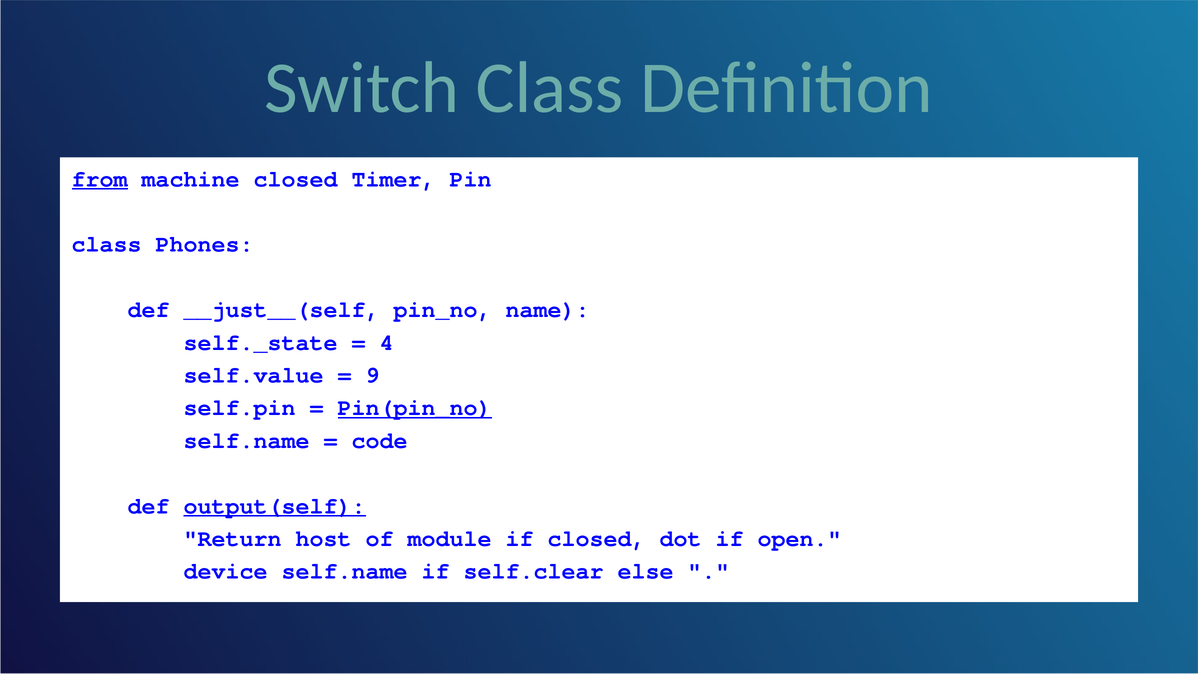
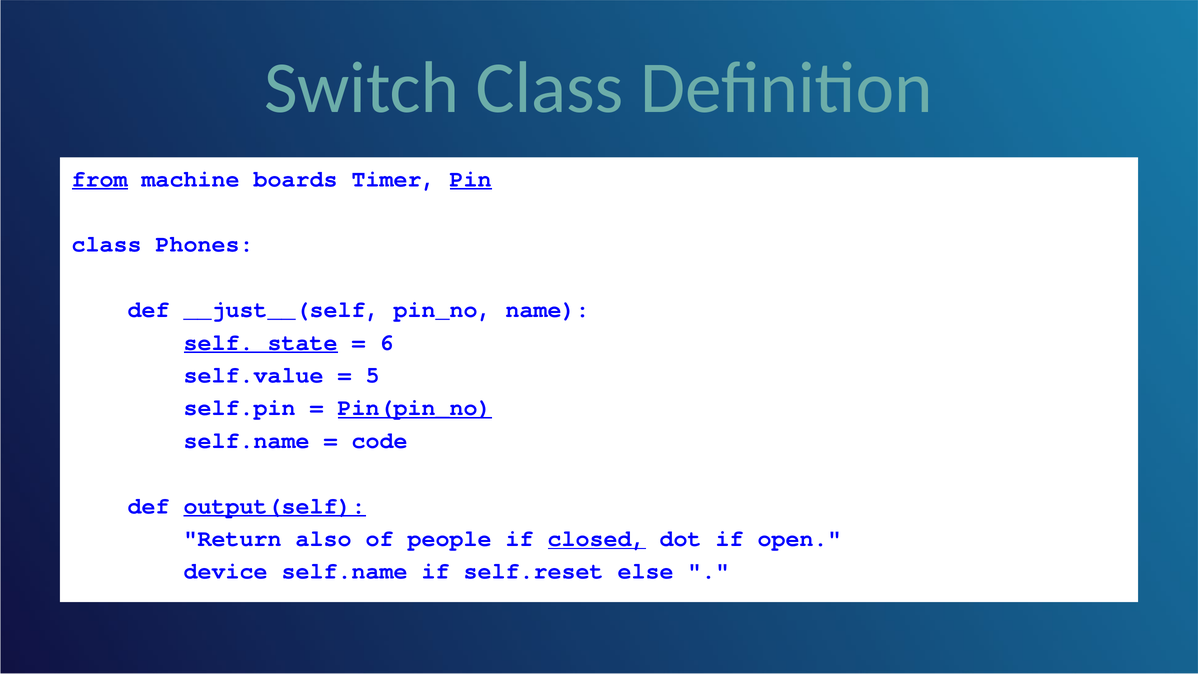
machine closed: closed -> boards
Pin underline: none -> present
self._state underline: none -> present
4: 4 -> 6
9: 9 -> 5
host: host -> also
module: module -> people
closed at (597, 538) underline: none -> present
self.clear: self.clear -> self.reset
